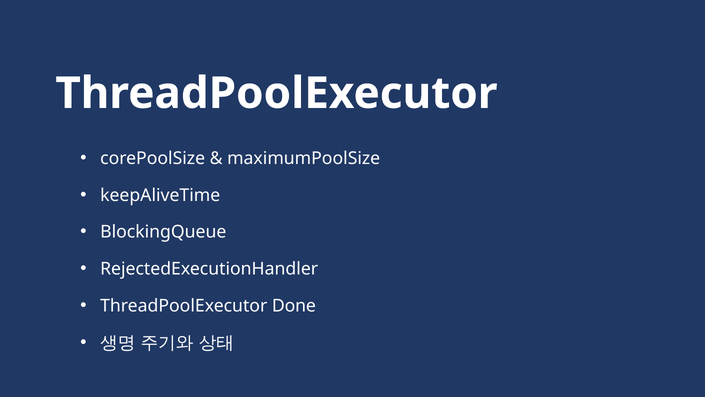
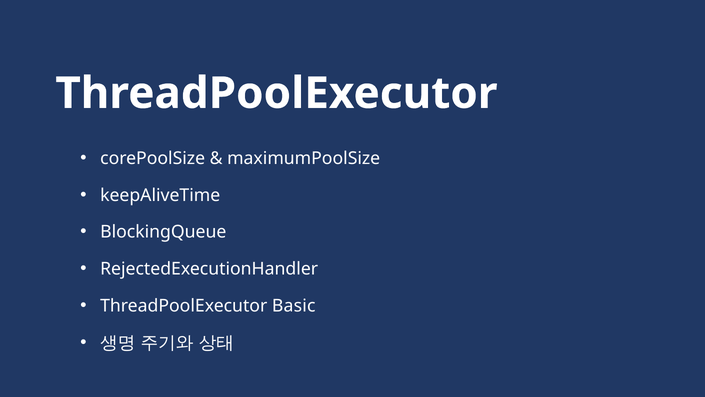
Done: Done -> Basic
